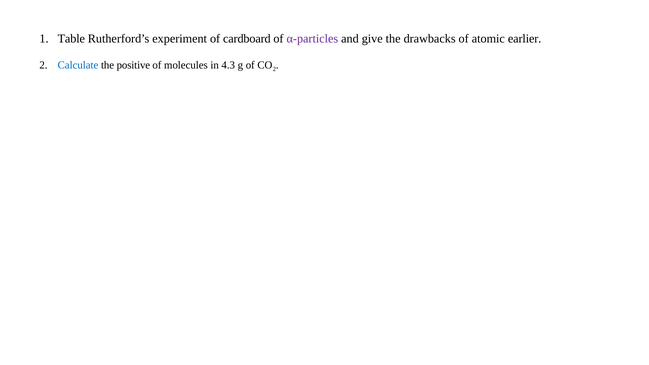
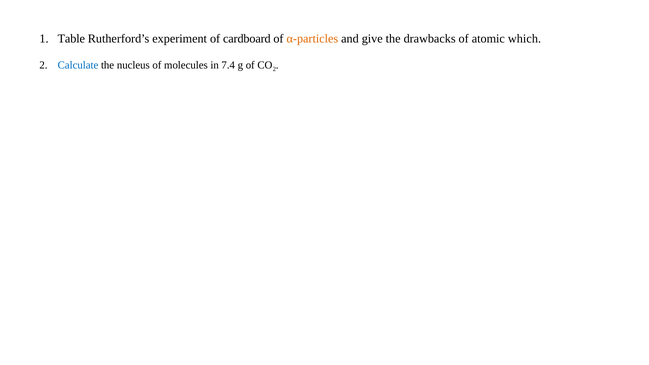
α-particles colour: purple -> orange
earlier: earlier -> which
positive: positive -> nucleus
4.3: 4.3 -> 7.4
